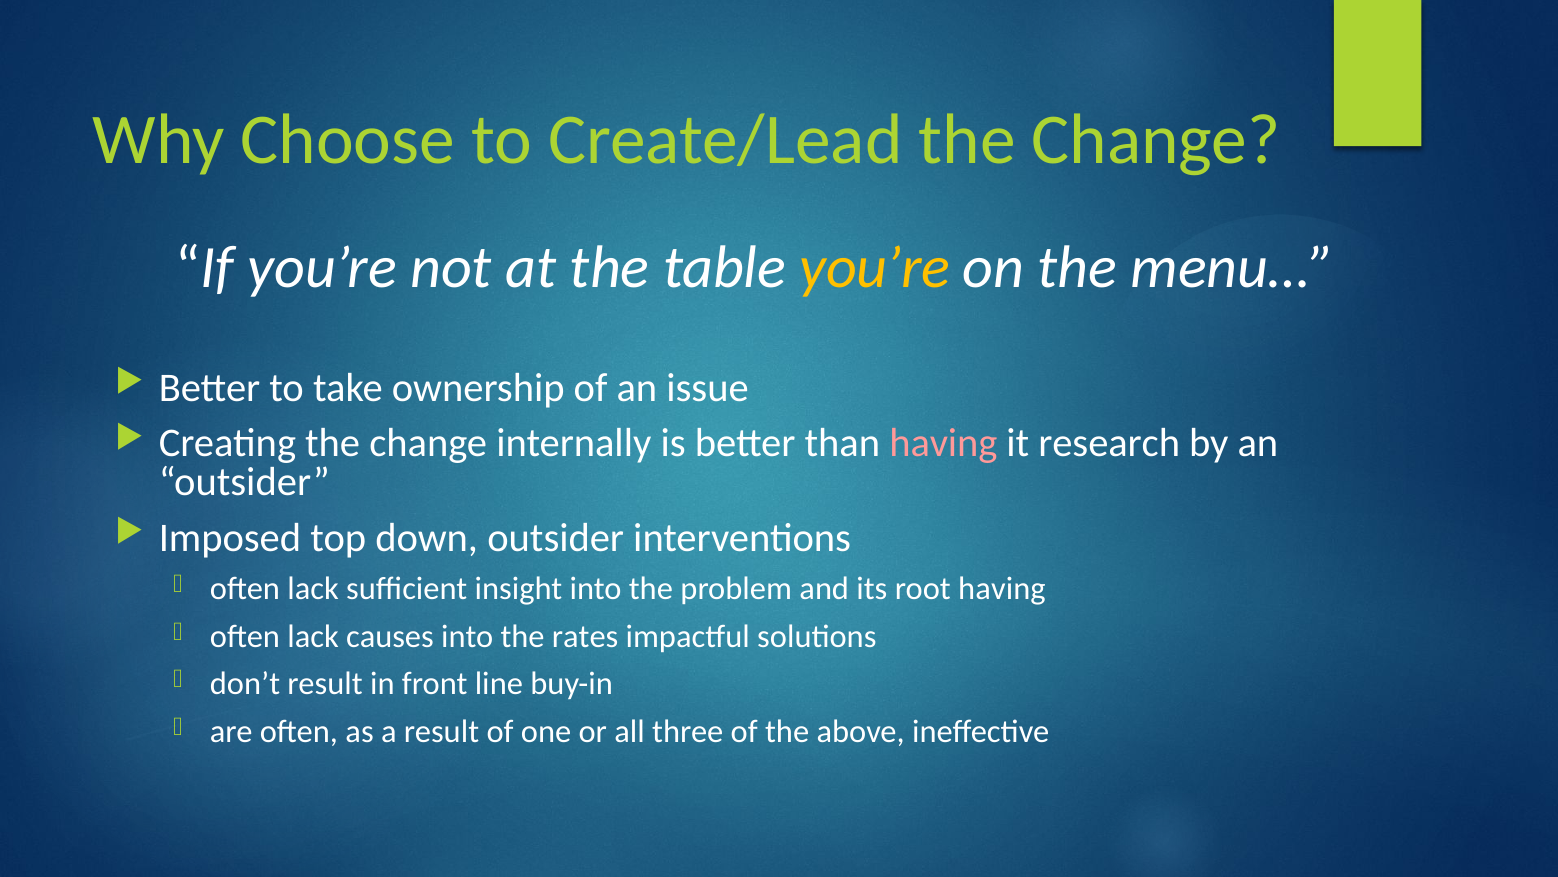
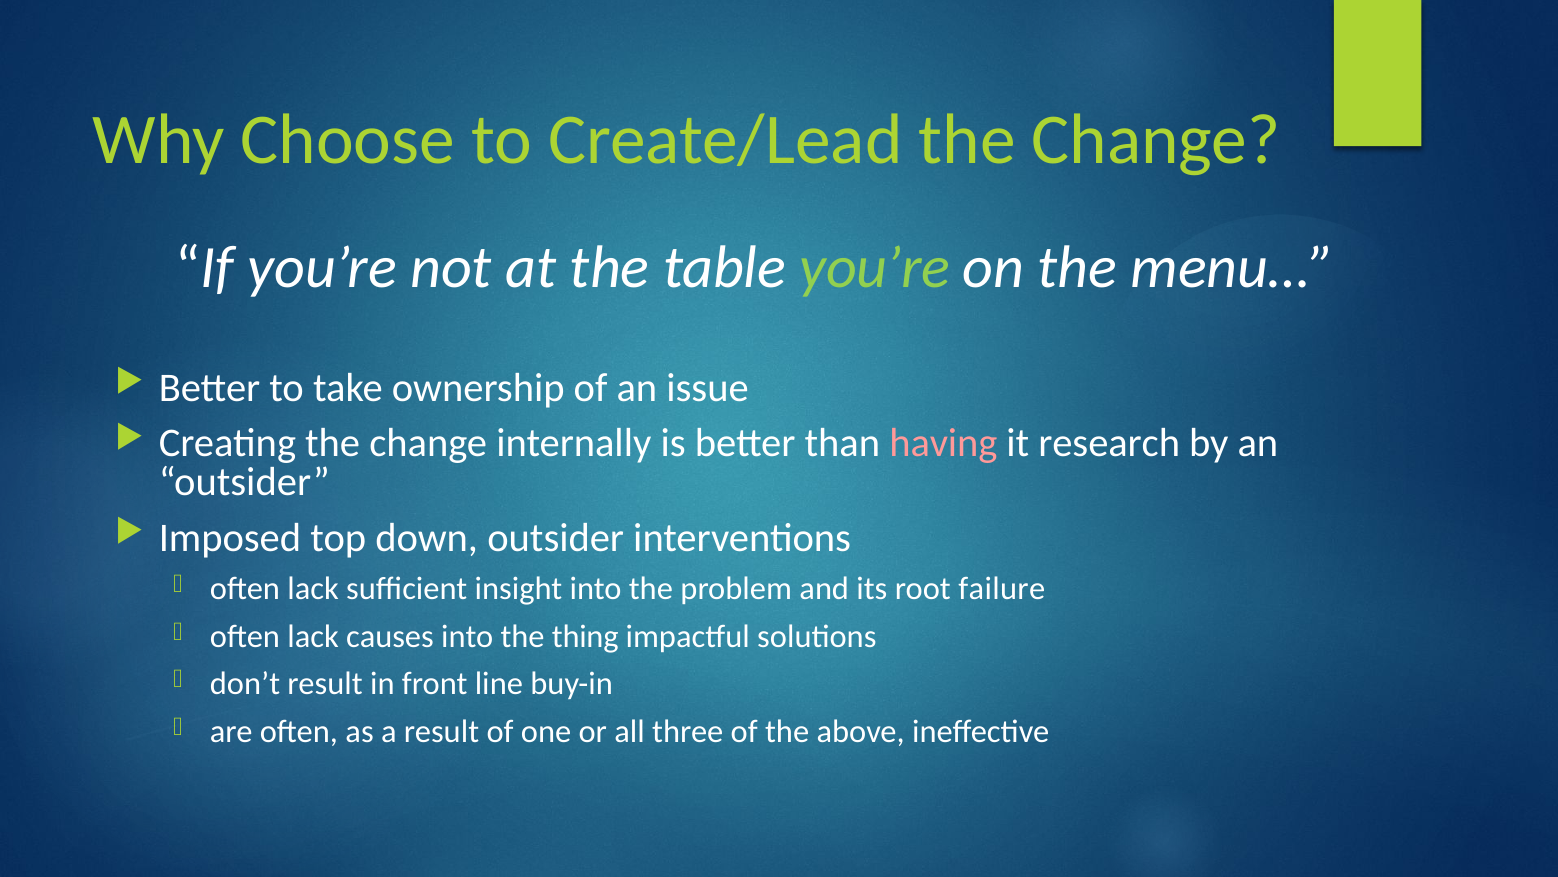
you’re at (875, 267) colour: yellow -> light green
root having: having -> failure
rates: rates -> thing
